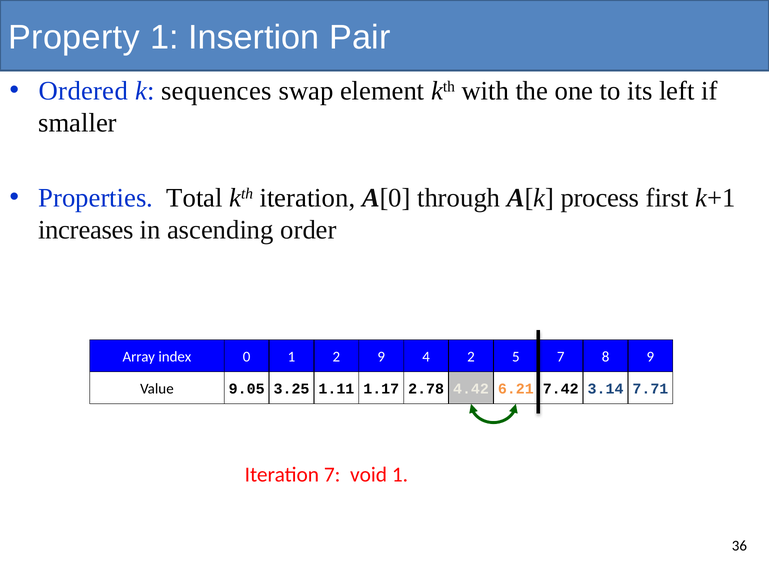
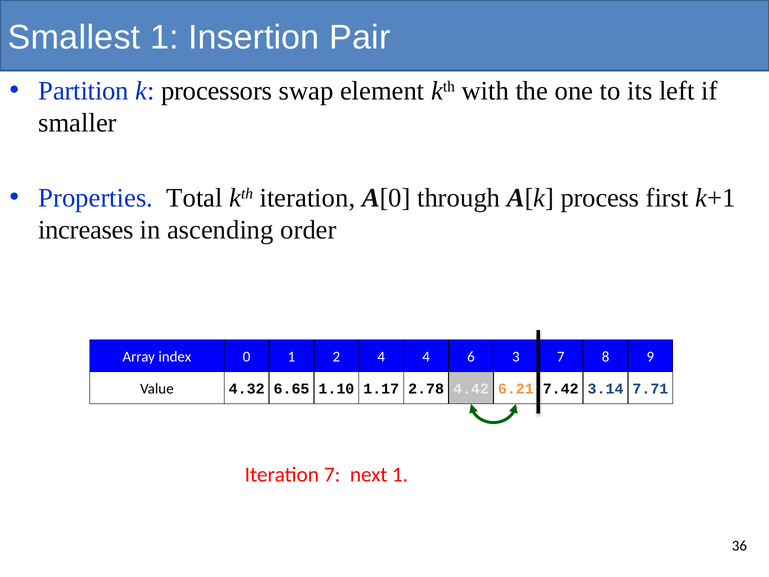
Property: Property -> Smallest
Ordered: Ordered -> Partition
sequences: sequences -> processors
2 9: 9 -> 4
4 2: 2 -> 6
5: 5 -> 3
9.05: 9.05 -> 4.32
3.25: 3.25 -> 6.65
1.11: 1.11 -> 1.10
void: void -> next
